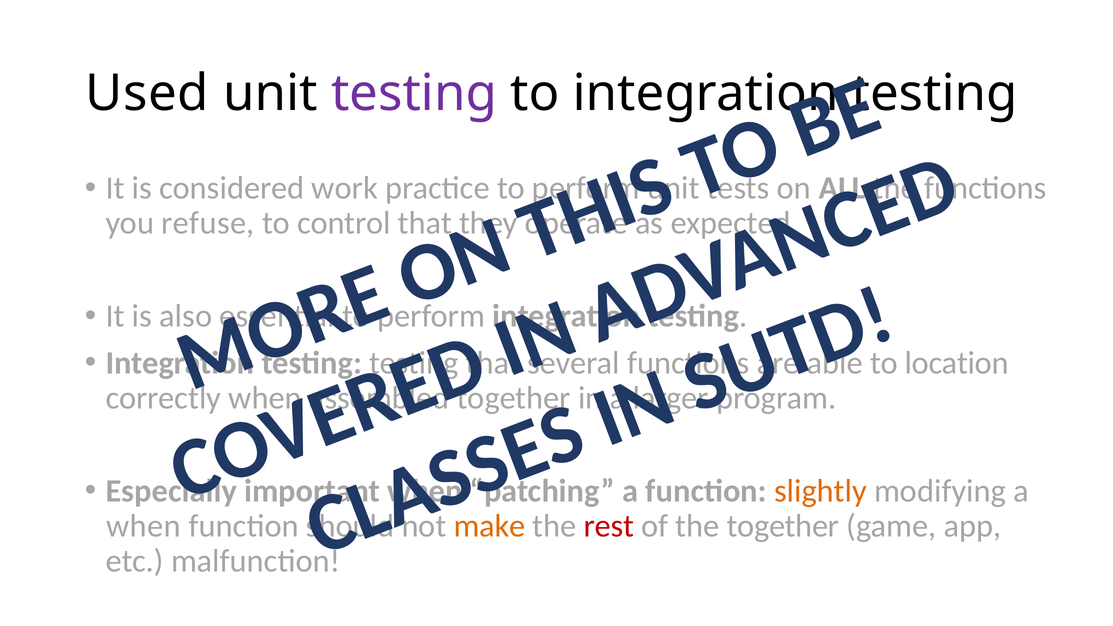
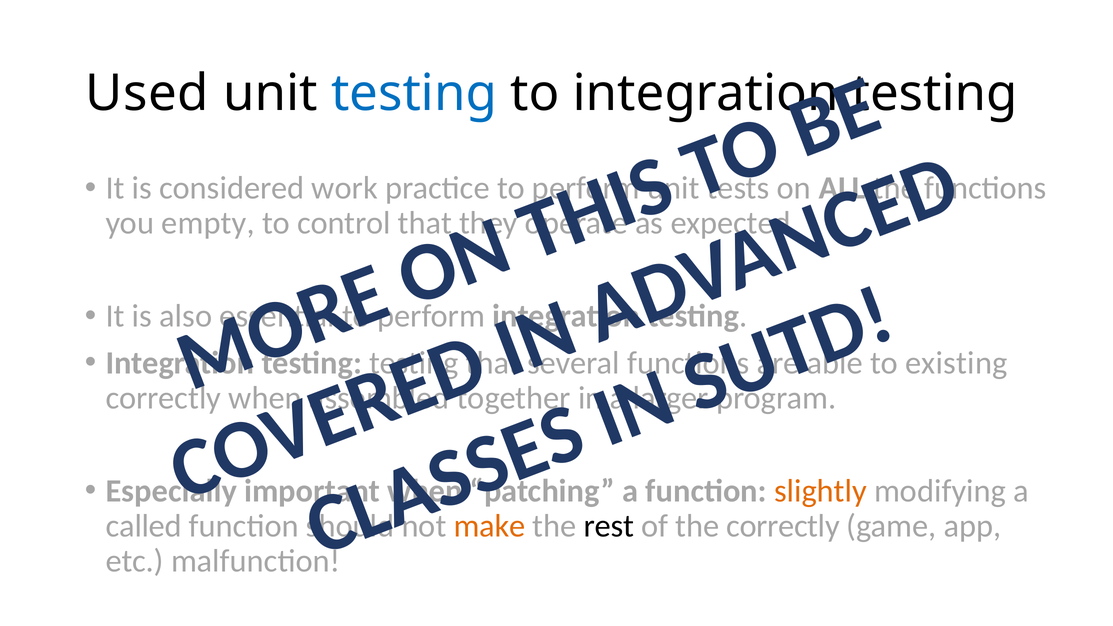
testing at (414, 93) colour: purple -> blue
refuse: refuse -> empty
location: location -> existing
when at (144, 526): when -> called
rest colour: red -> black
the together: together -> correctly
